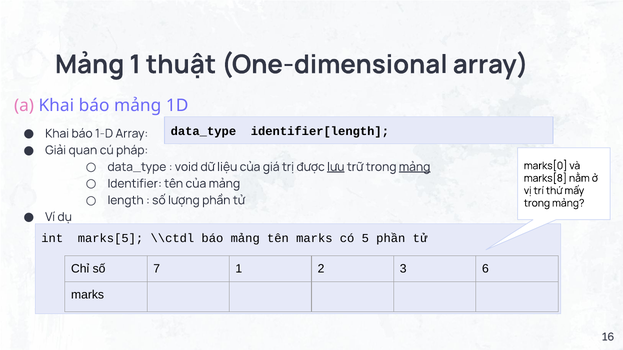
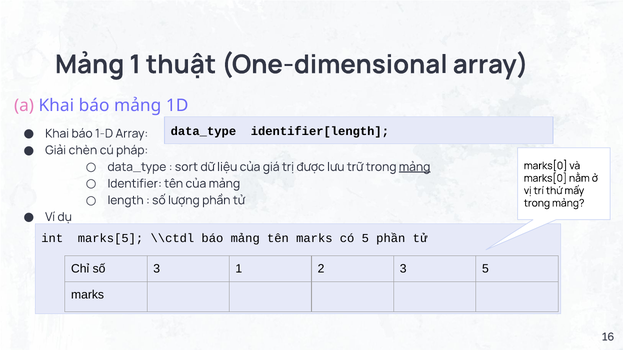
quan: quan -> chèn
void: void -> sort
lưu underline: present -> none
marks[8 at (545, 178): marks[8 -> marks[0
số 7: 7 -> 3
3 6: 6 -> 5
